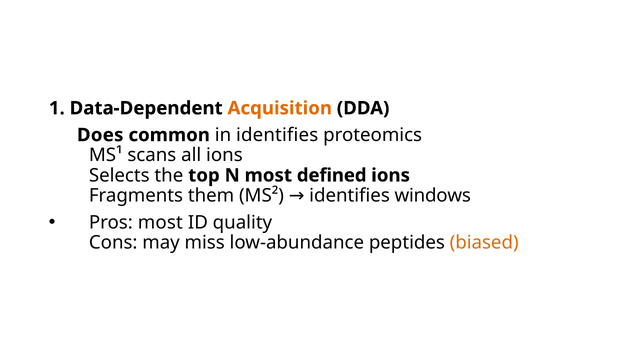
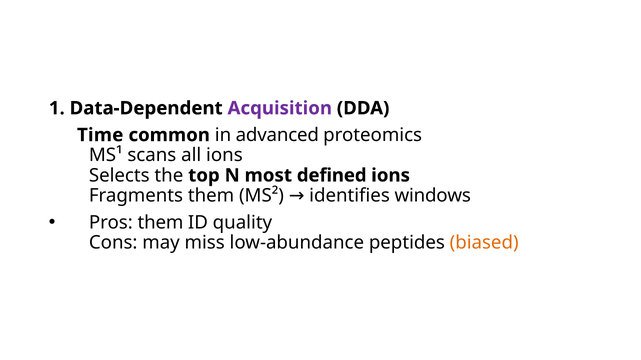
Acquisition colour: orange -> purple
Does: Does -> Time
in identifies: identifies -> advanced
Pros most: most -> them
